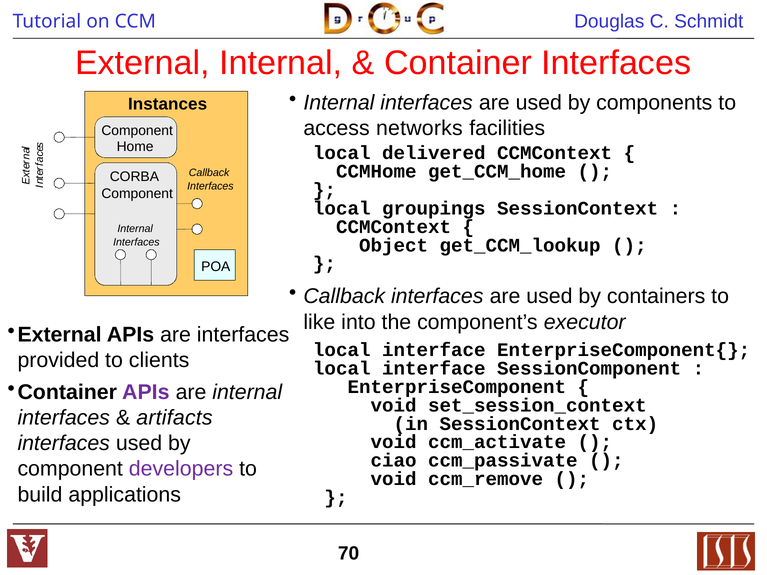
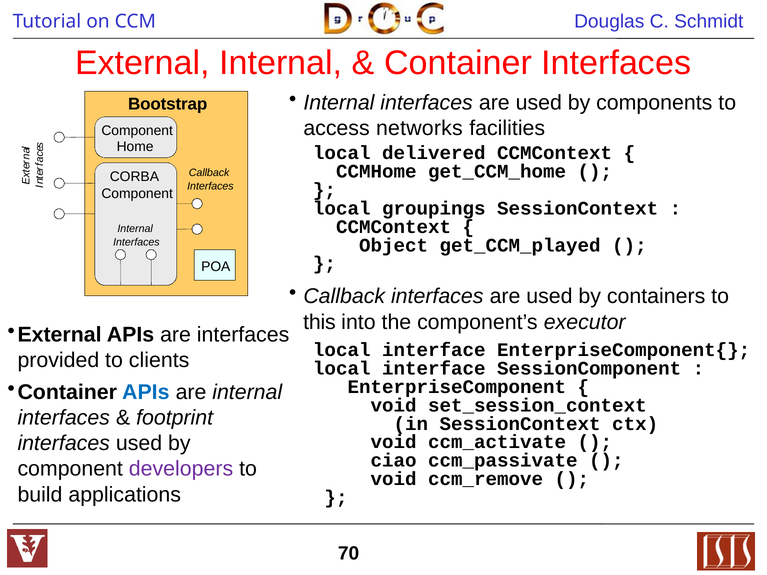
Instances: Instances -> Bootstrap
get_CCM_lookup: get_CCM_lookup -> get_CCM_played
like: like -> this
APIs at (146, 392) colour: purple -> blue
artifacts: artifacts -> footprint
